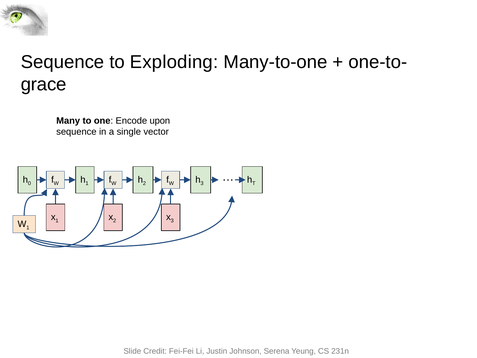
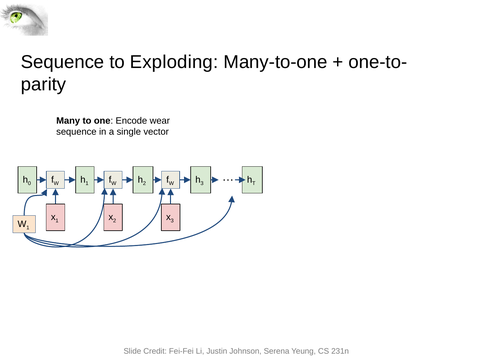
grace: grace -> parity
upon: upon -> wear
